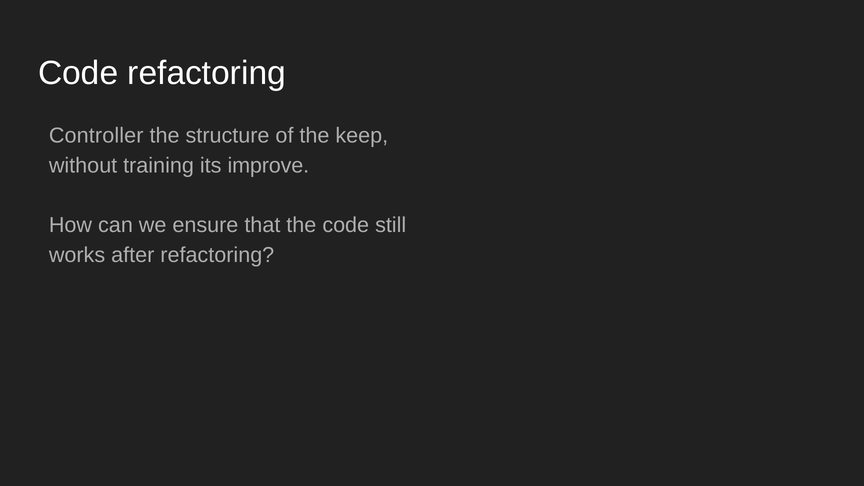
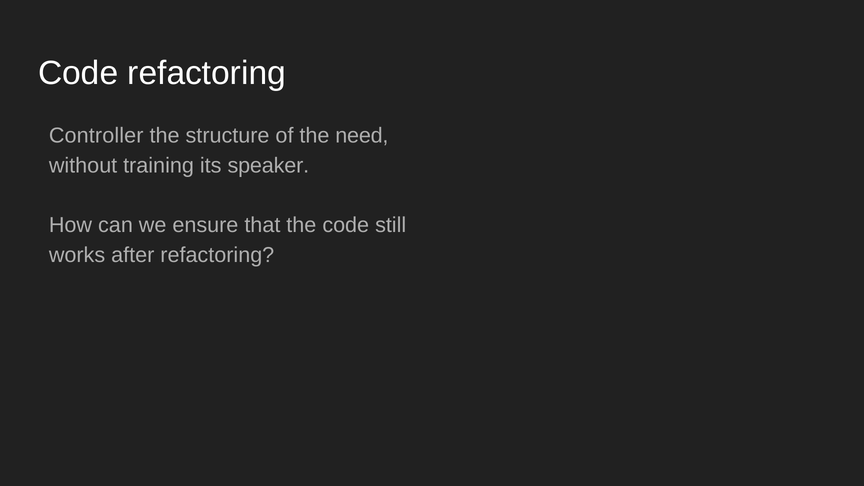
keep: keep -> need
improve: improve -> speaker
